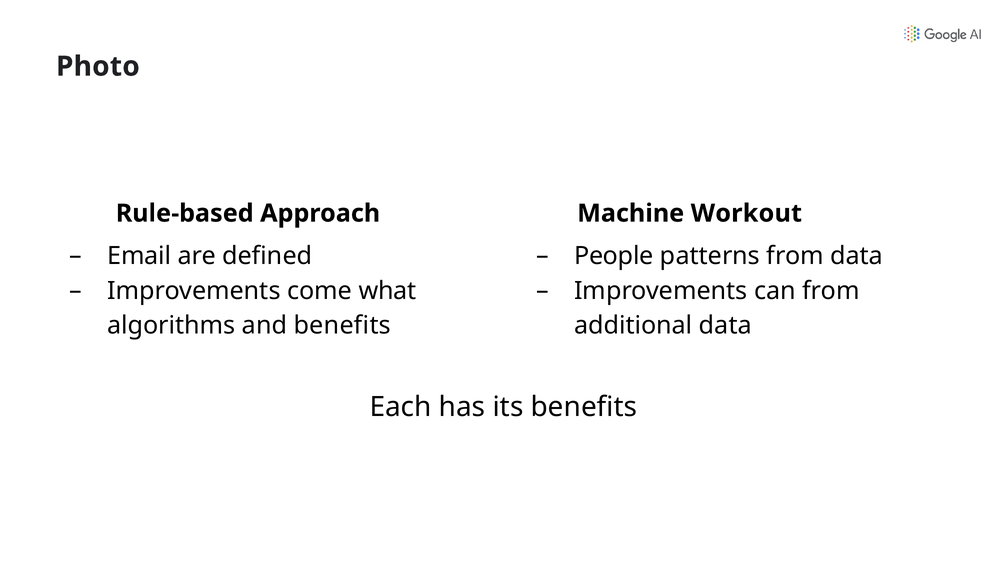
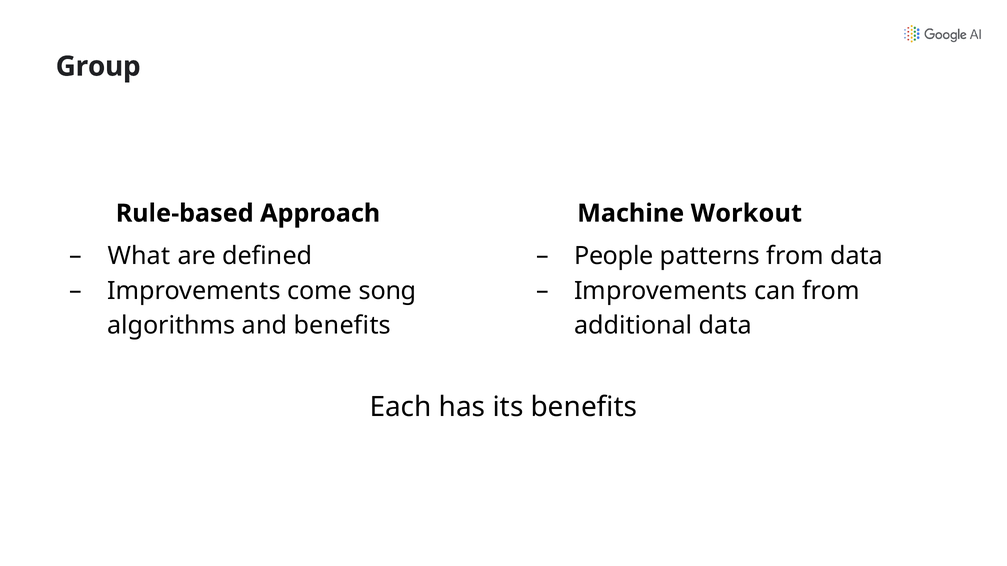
Photo: Photo -> Group
Email: Email -> What
what: what -> song
